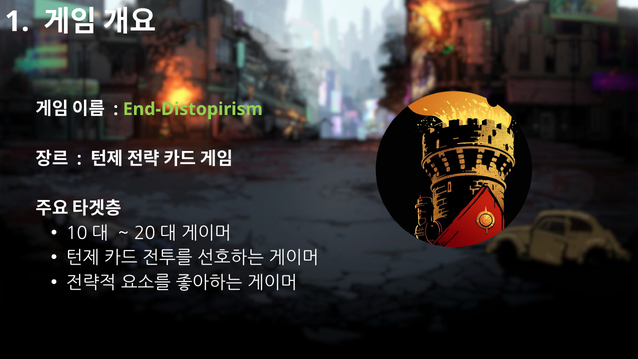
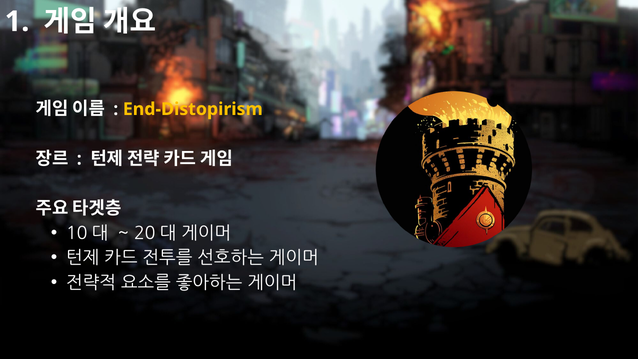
End-Distopirism colour: light green -> yellow
